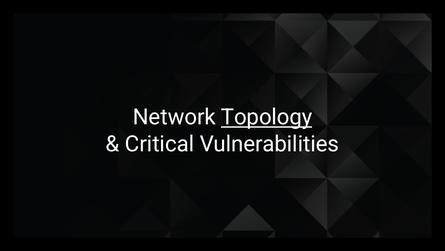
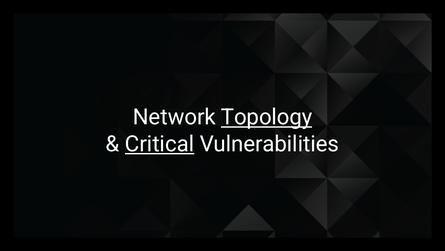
Critical underline: none -> present
